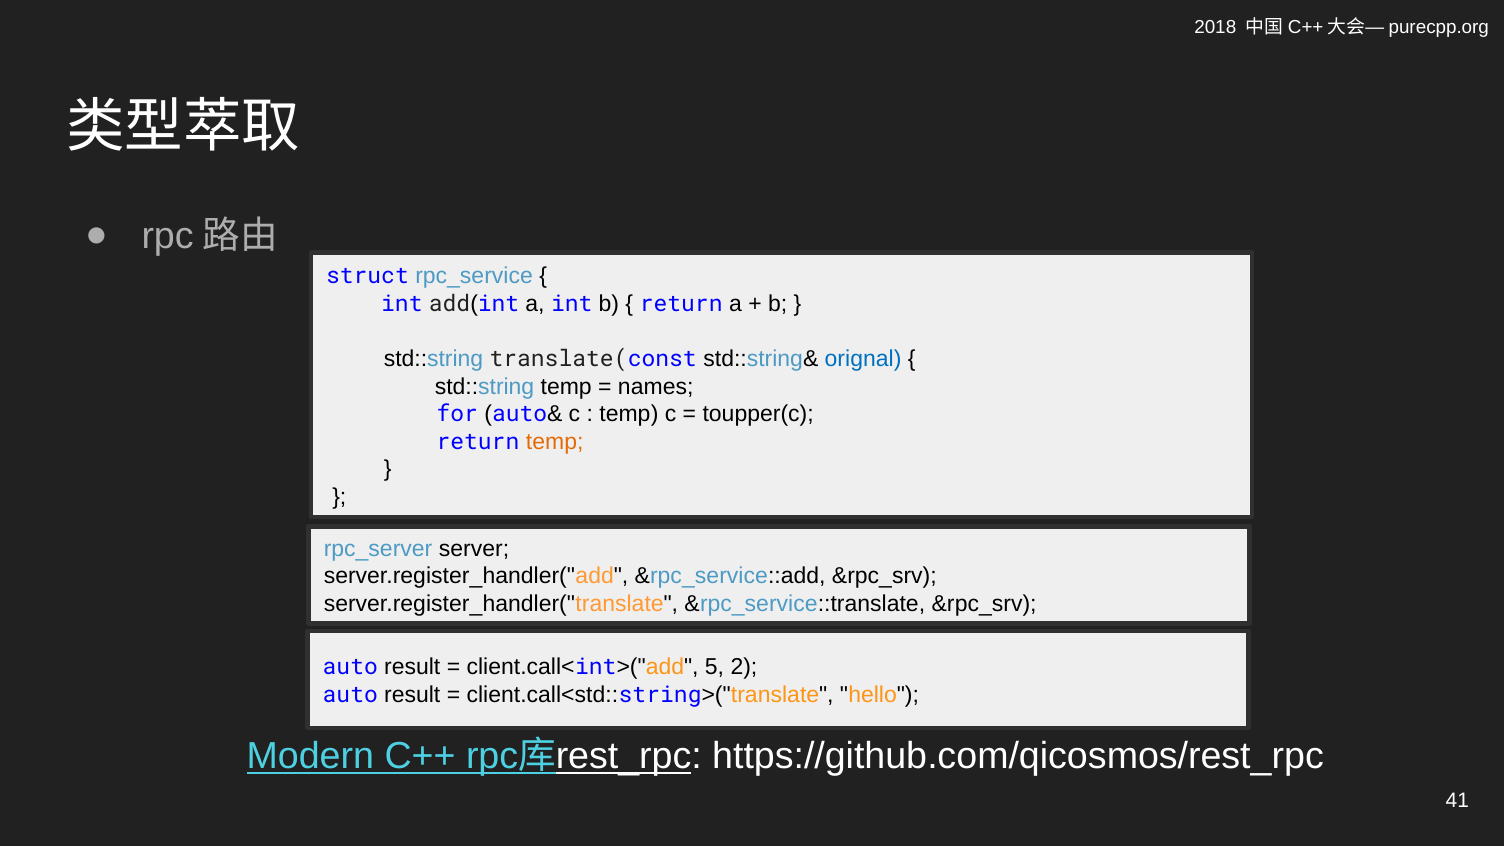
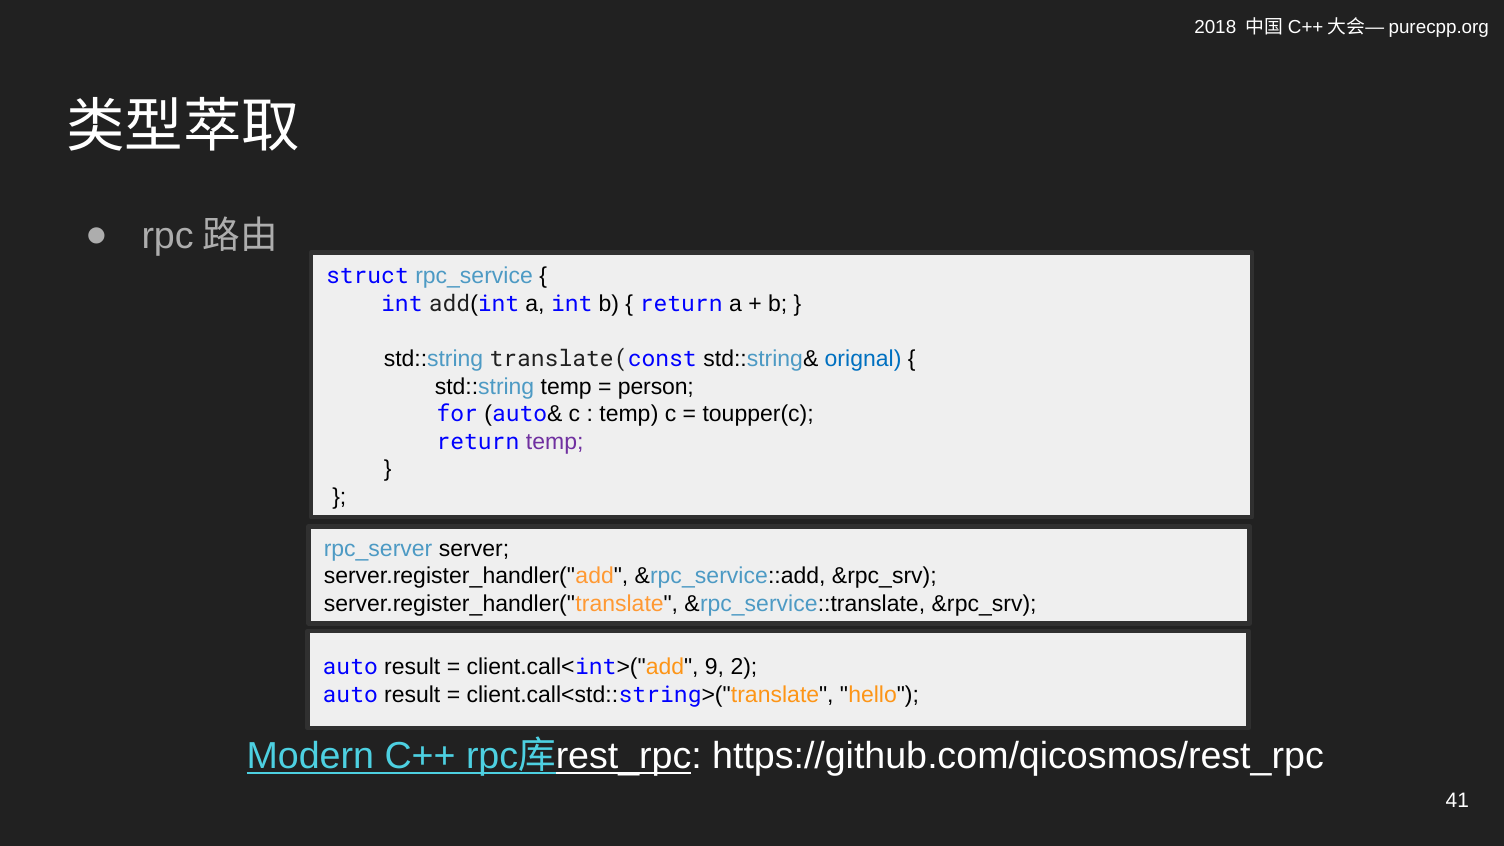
names: names -> person
temp at (555, 442) colour: orange -> purple
5: 5 -> 9
